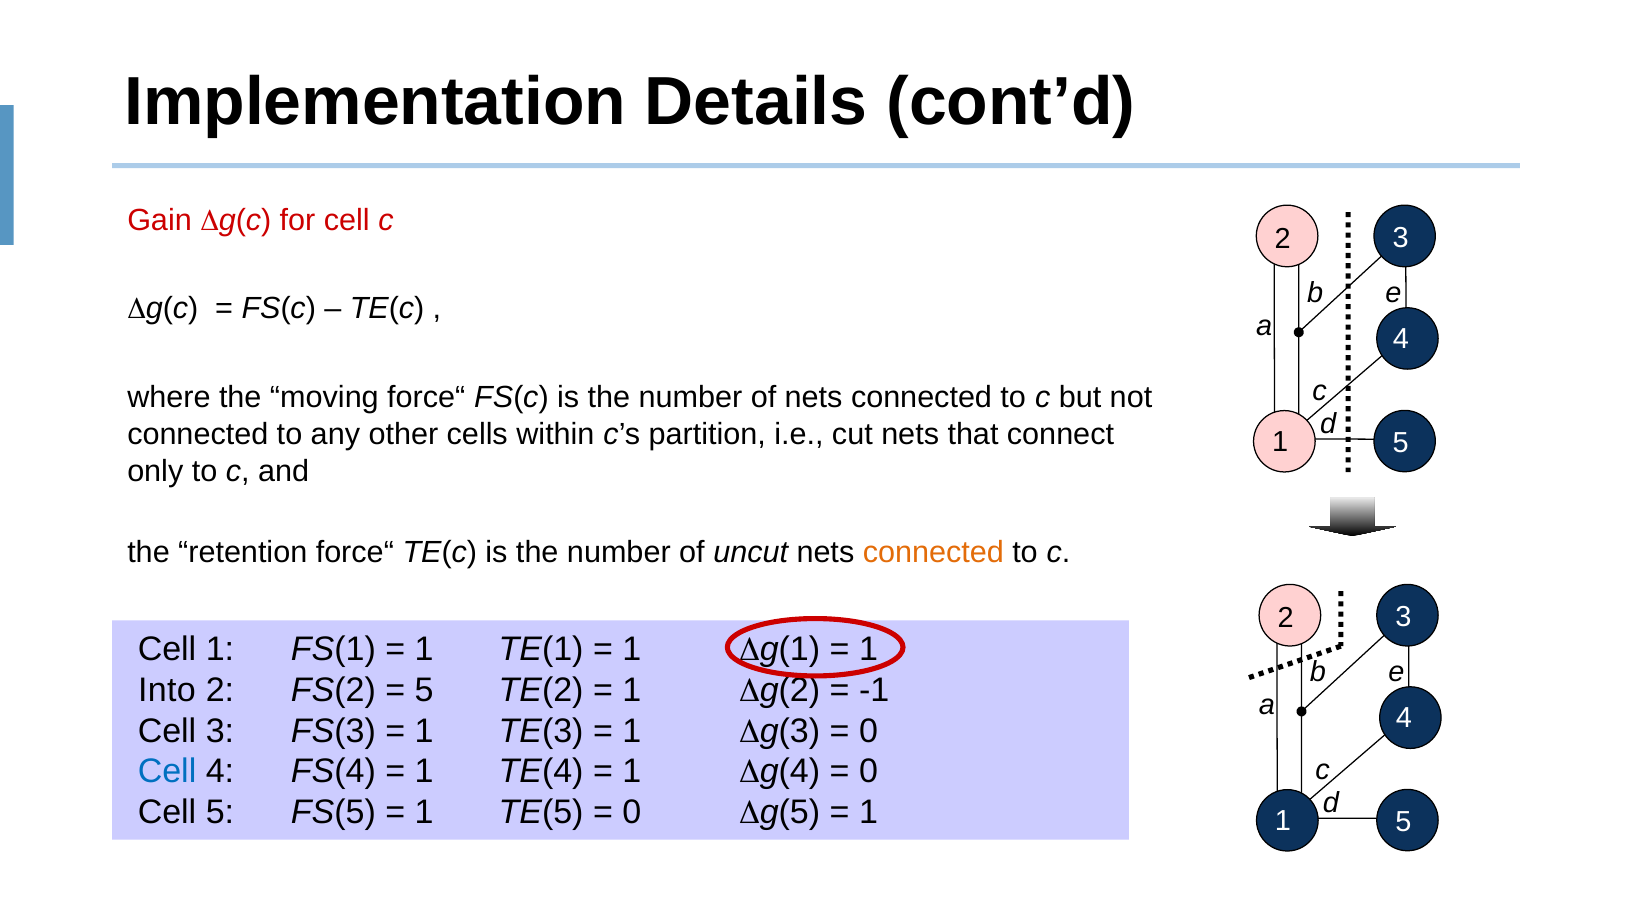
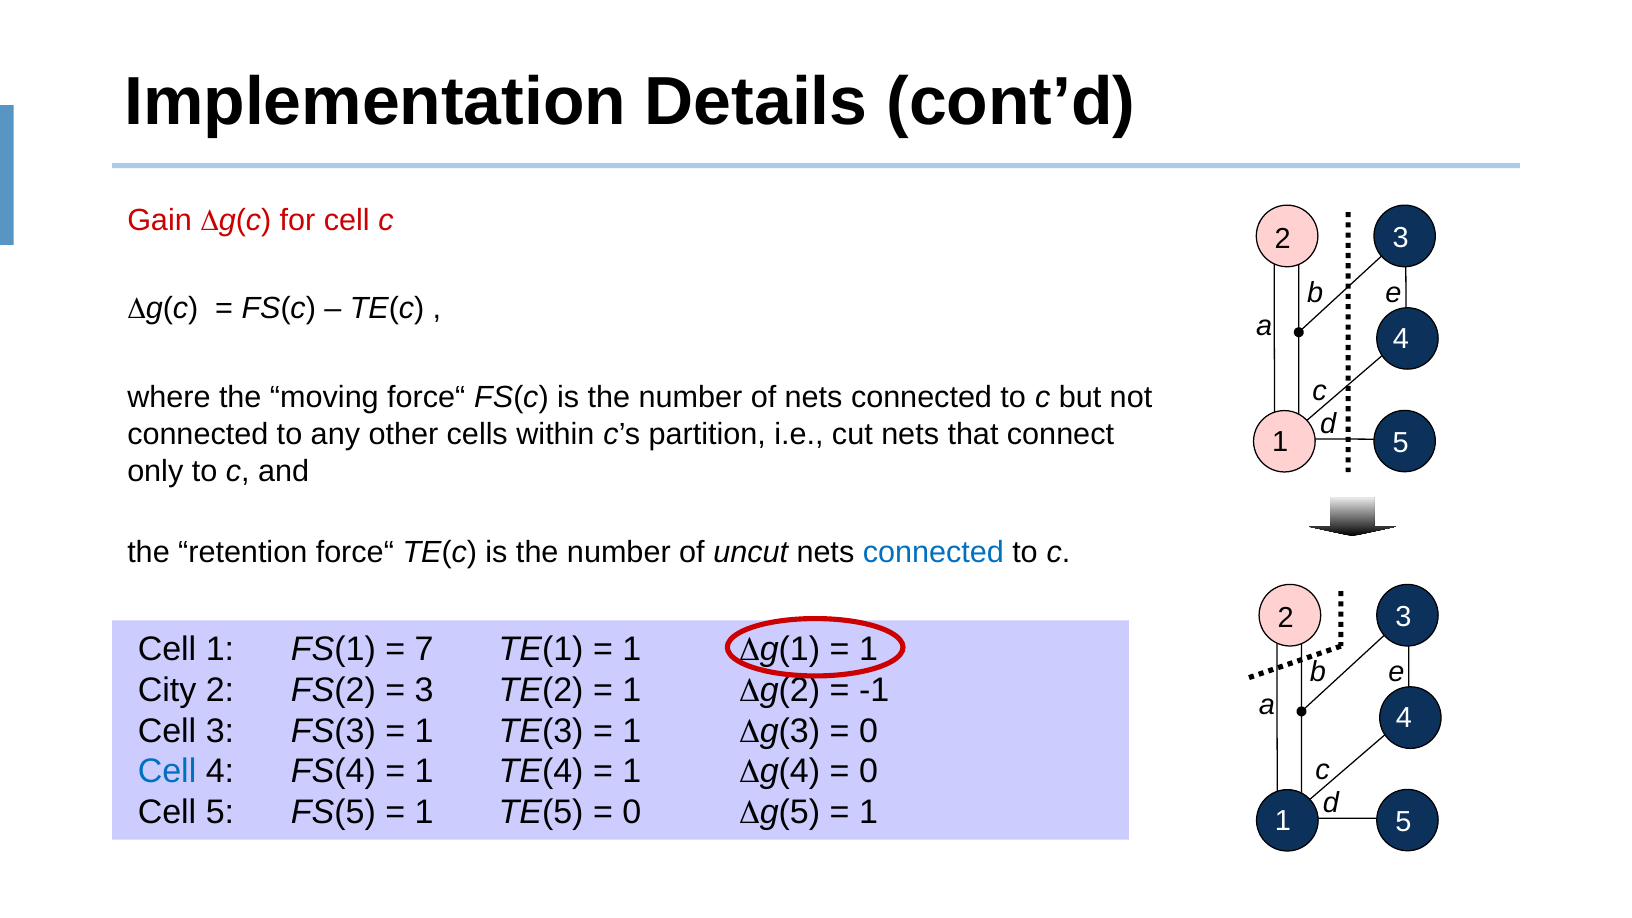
connected at (933, 552) colour: orange -> blue
1 at (424, 649): 1 -> 7
Into: Into -> City
5 at (424, 690): 5 -> 3
